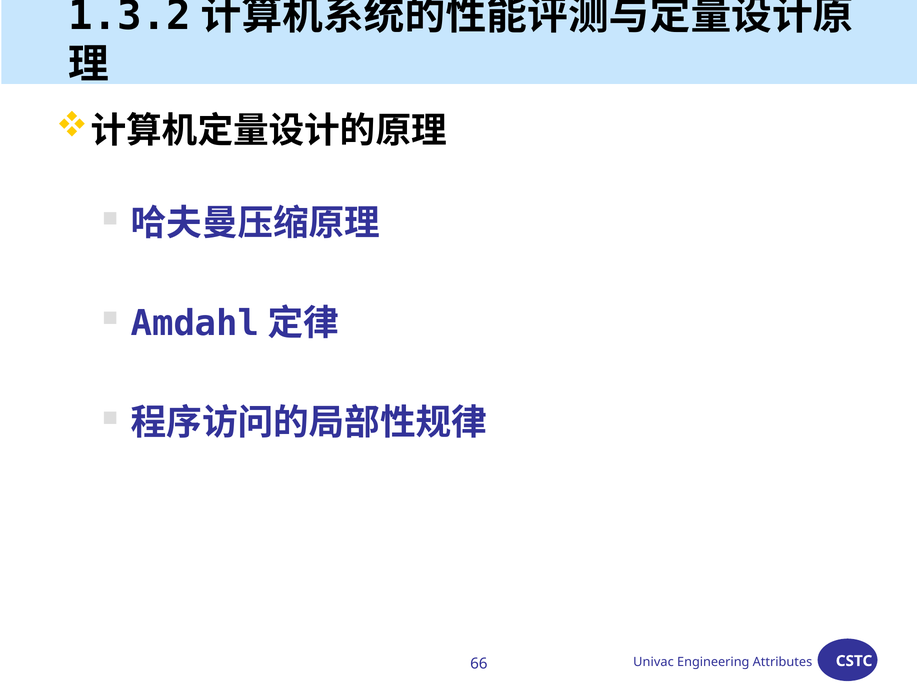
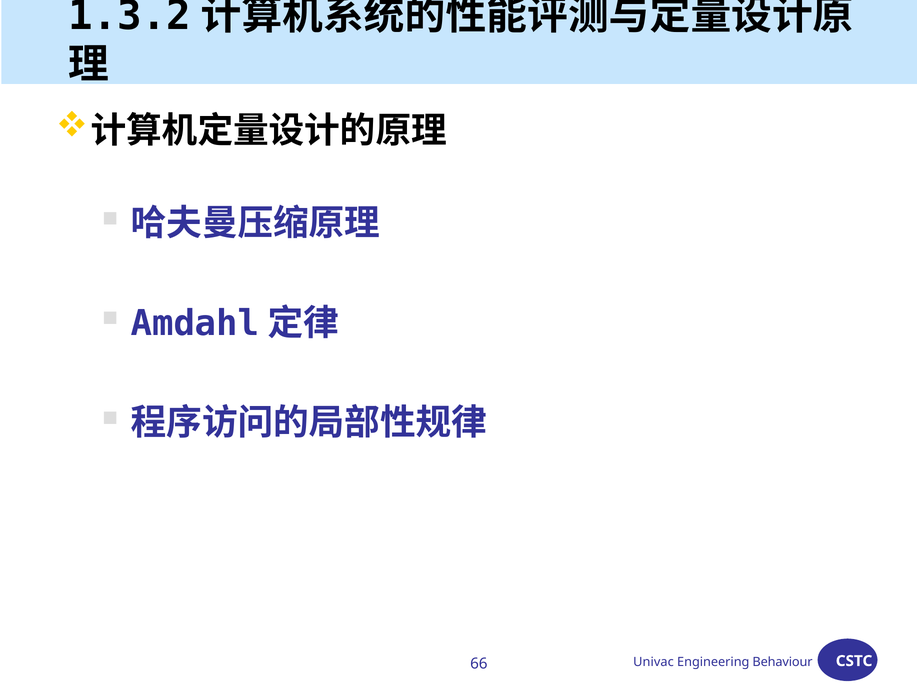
Attributes: Attributes -> Behaviour
